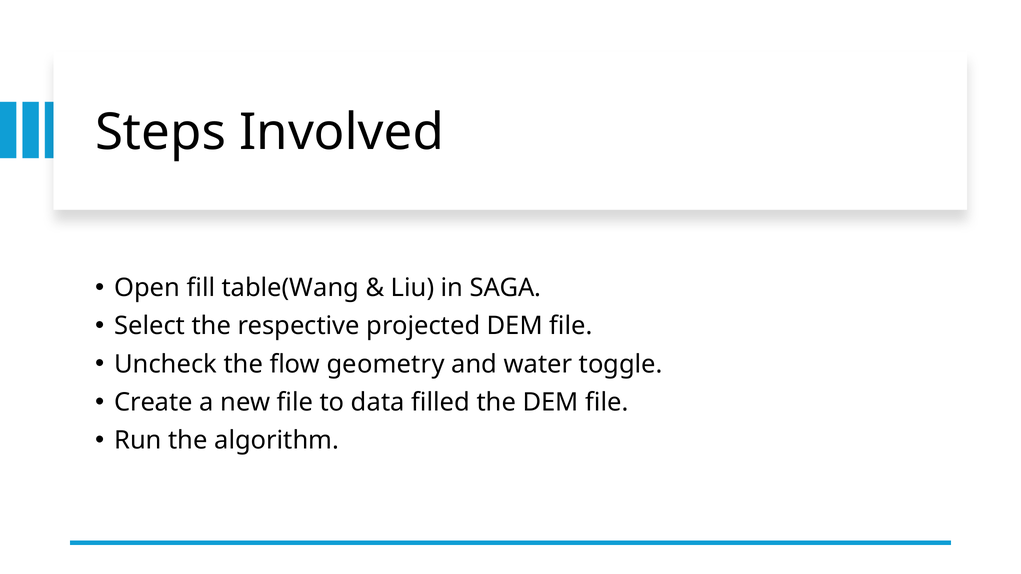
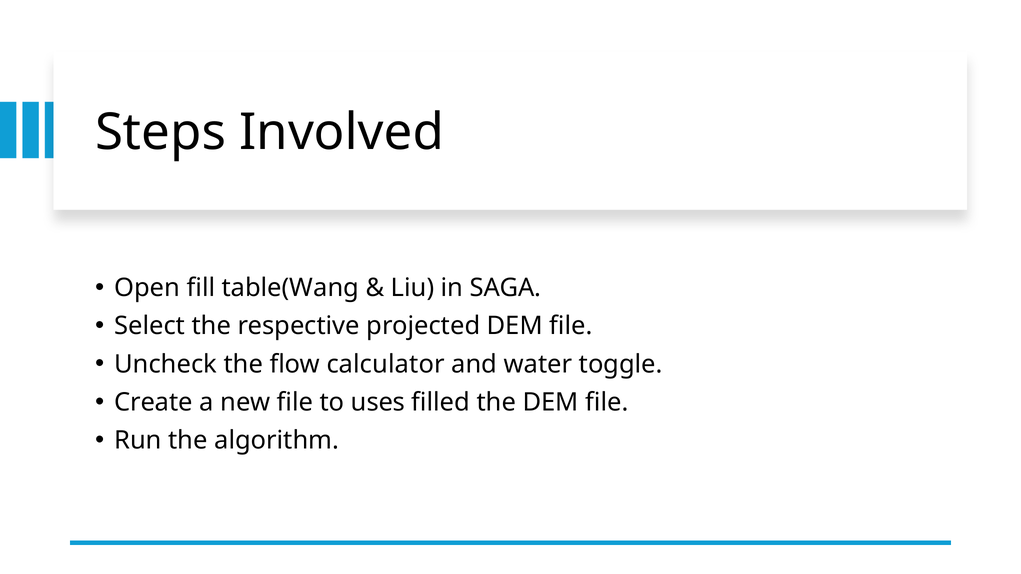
geometry: geometry -> calculator
data: data -> uses
